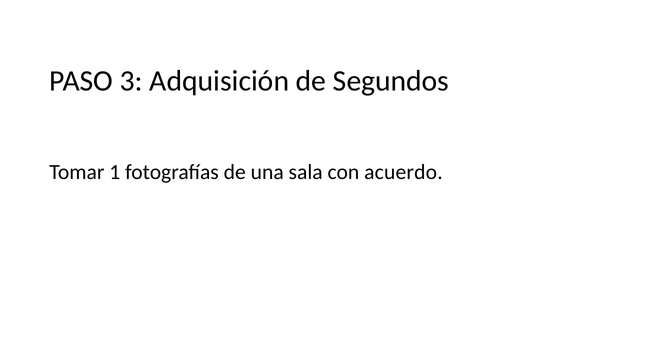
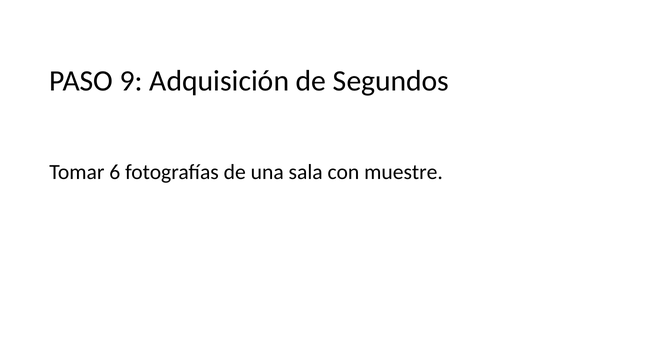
3: 3 -> 9
1: 1 -> 6
acuerdo: acuerdo -> muestre
